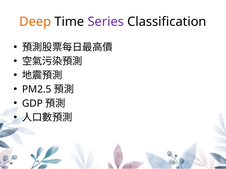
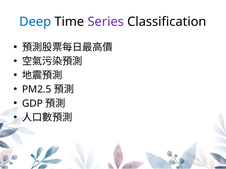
Deep colour: orange -> blue
